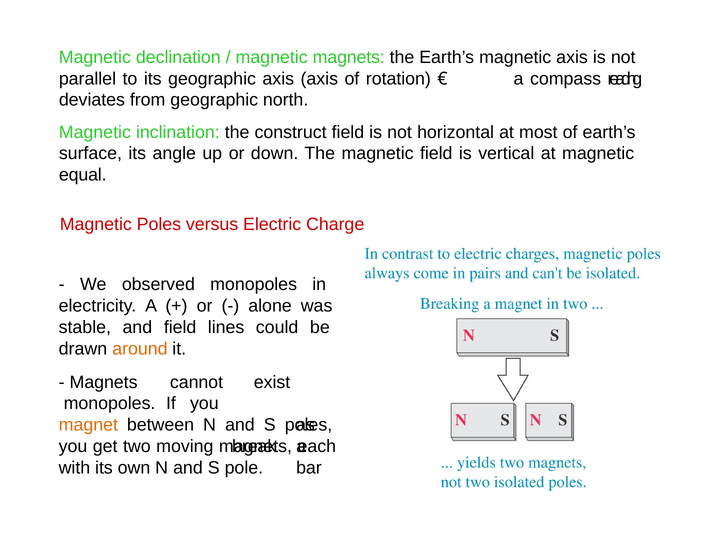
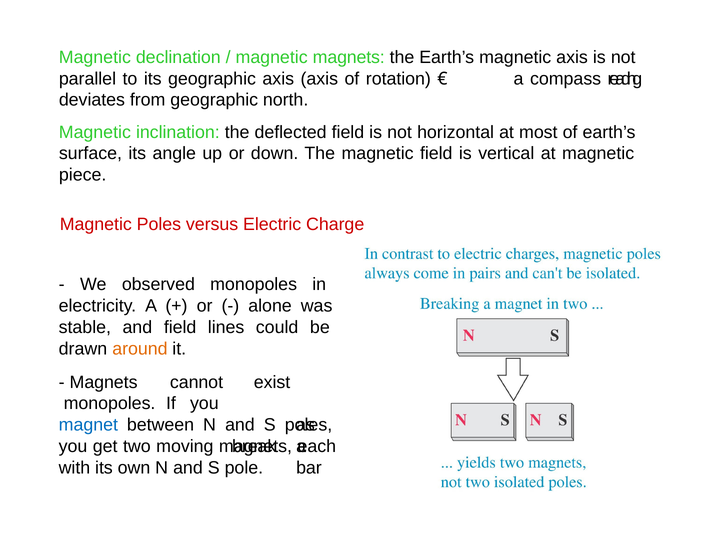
construct: construct -> deflected
equal: equal -> piece
magnet colour: orange -> blue
